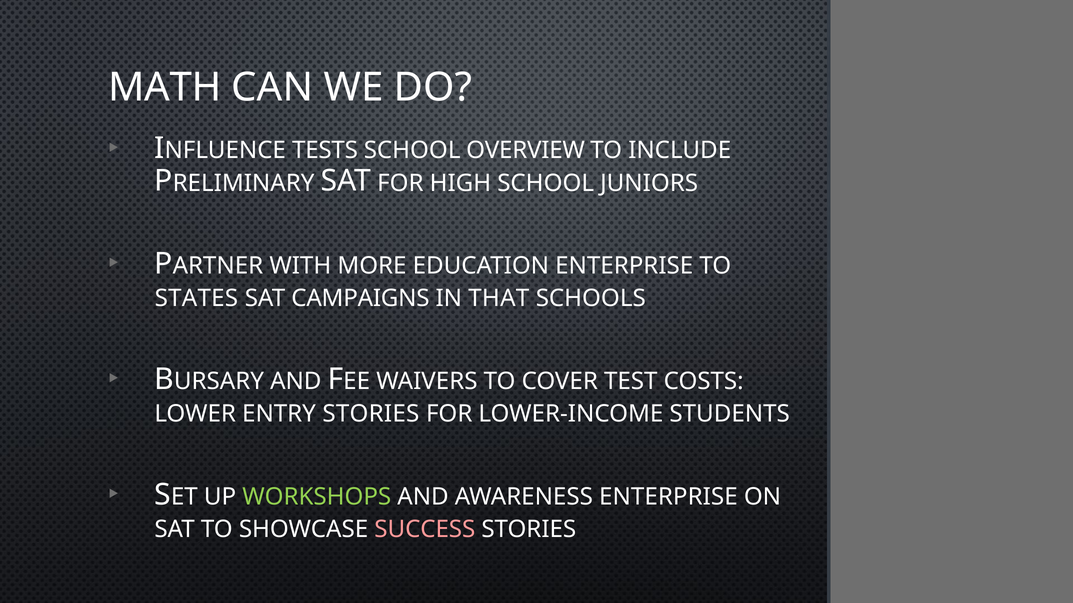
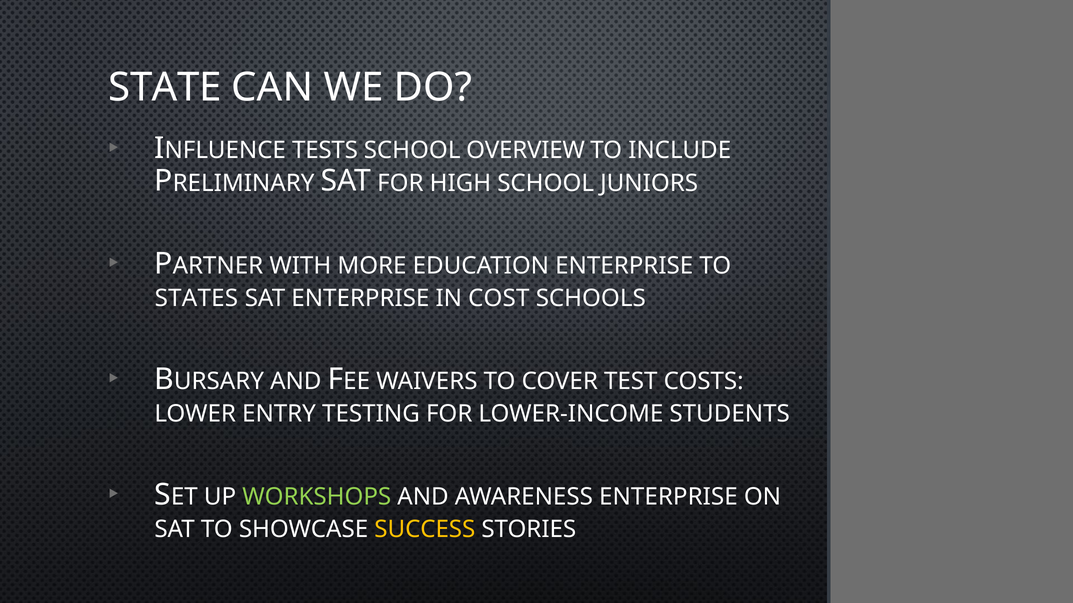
MATH: MATH -> STATE
SAT CAMPAIGNS: CAMPAIGNS -> ENTERPRISE
THAT: THAT -> COST
ENTRY STORIES: STORIES -> TESTING
SUCCESS colour: pink -> yellow
